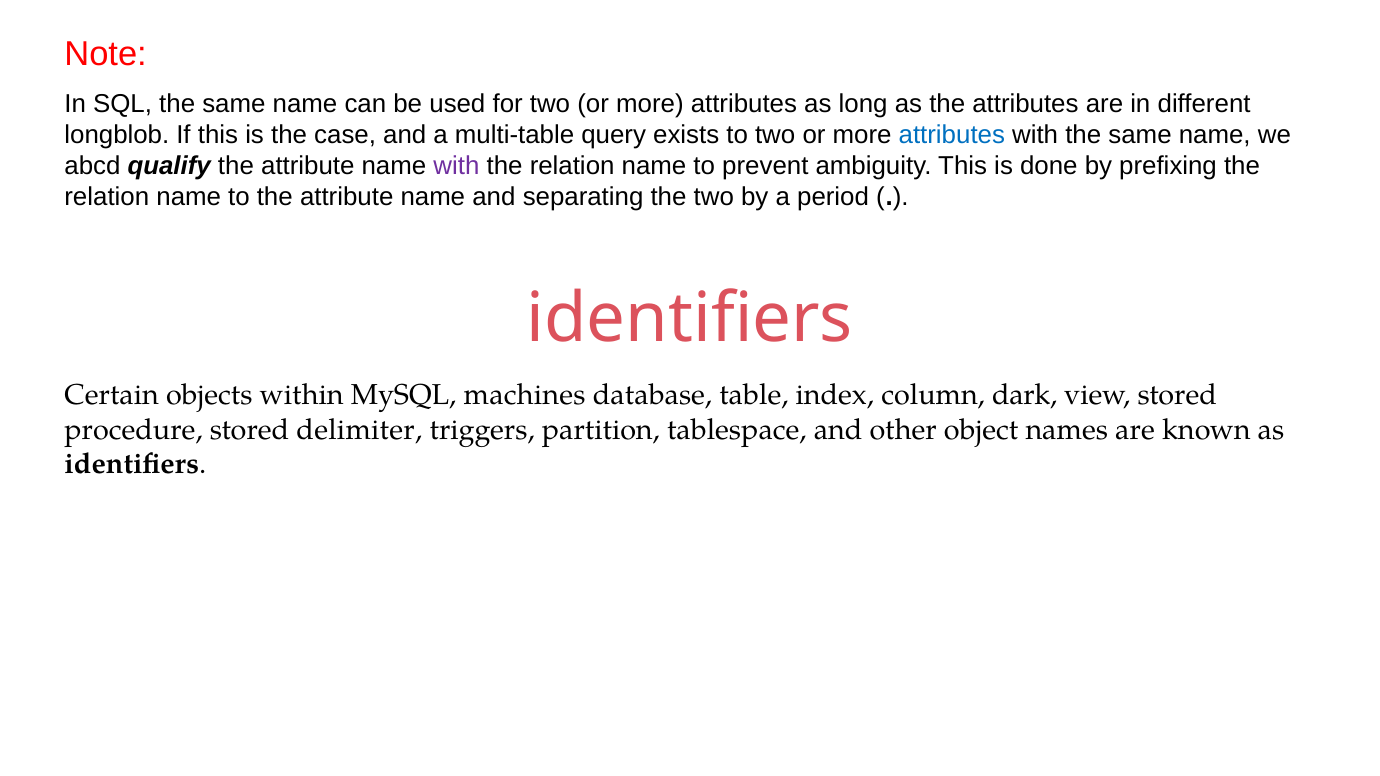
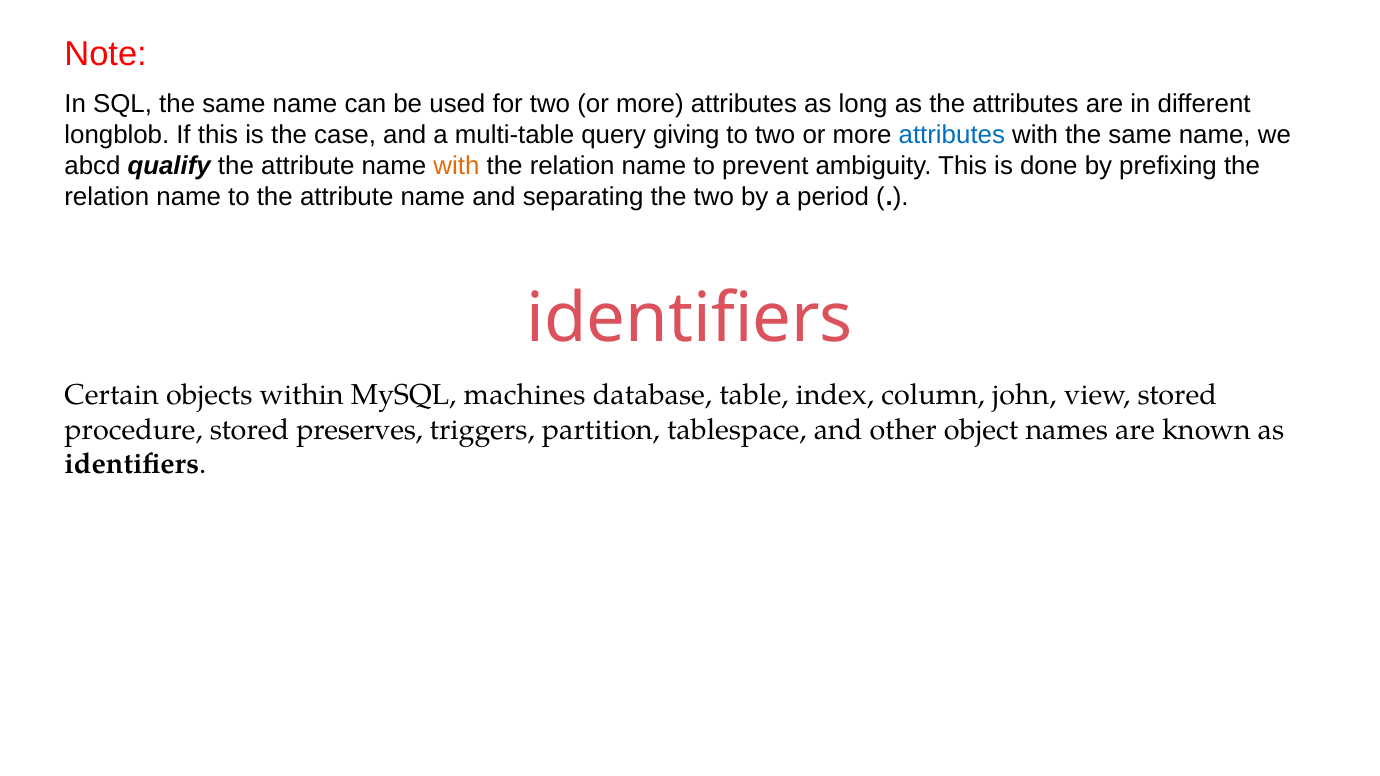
exists: exists -> giving
with at (456, 166) colour: purple -> orange
dark: dark -> john
delimiter: delimiter -> preserves
